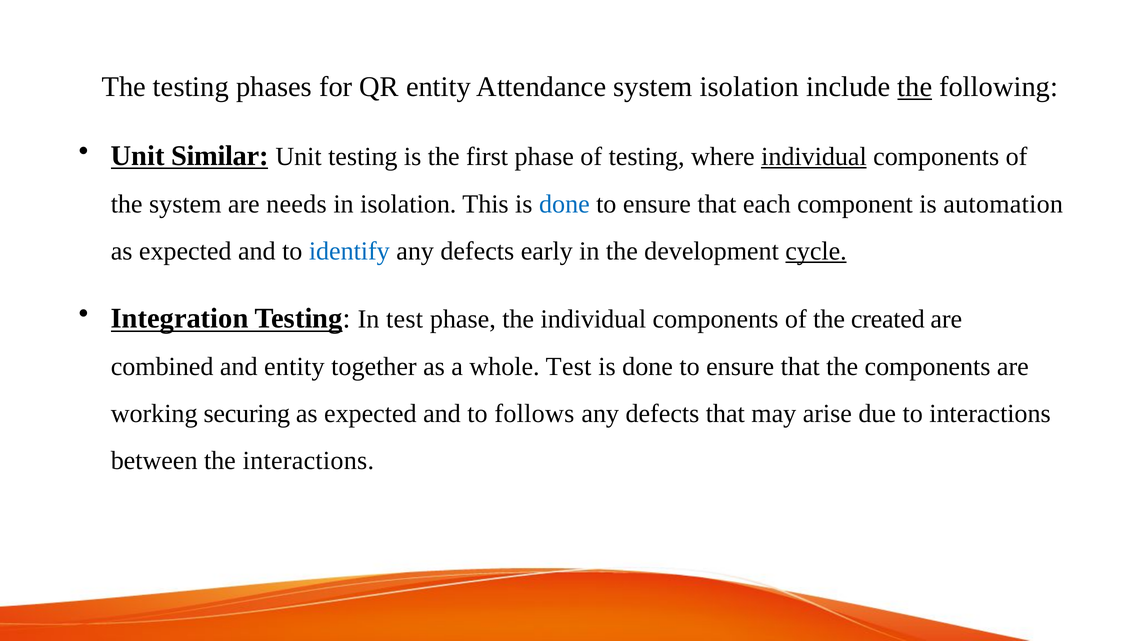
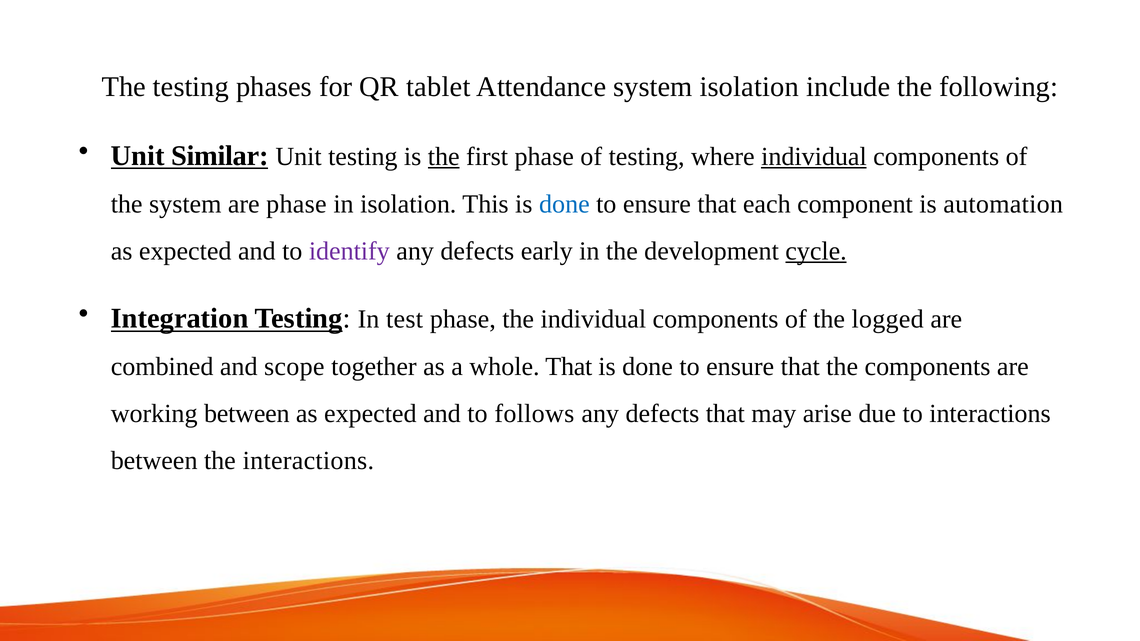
QR entity: entity -> tablet
the at (915, 87) underline: present -> none
the at (444, 157) underline: none -> present
are needs: needs -> phase
identify colour: blue -> purple
created: created -> logged
and entity: entity -> scope
whole Test: Test -> That
working securing: securing -> between
